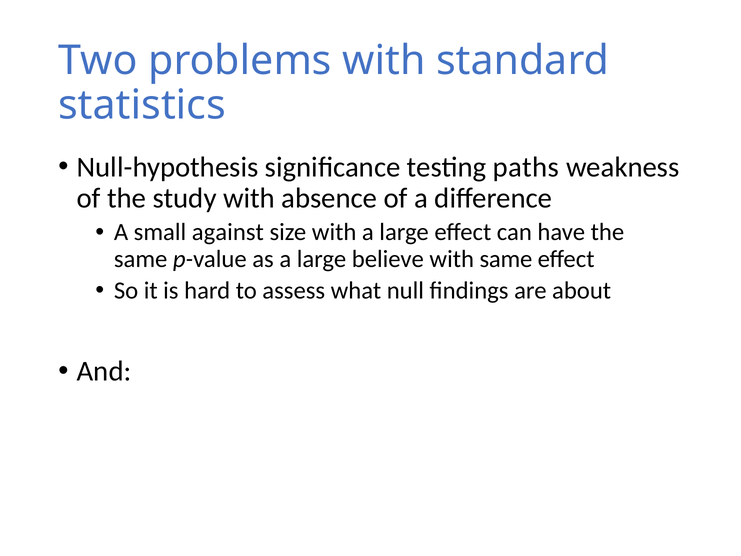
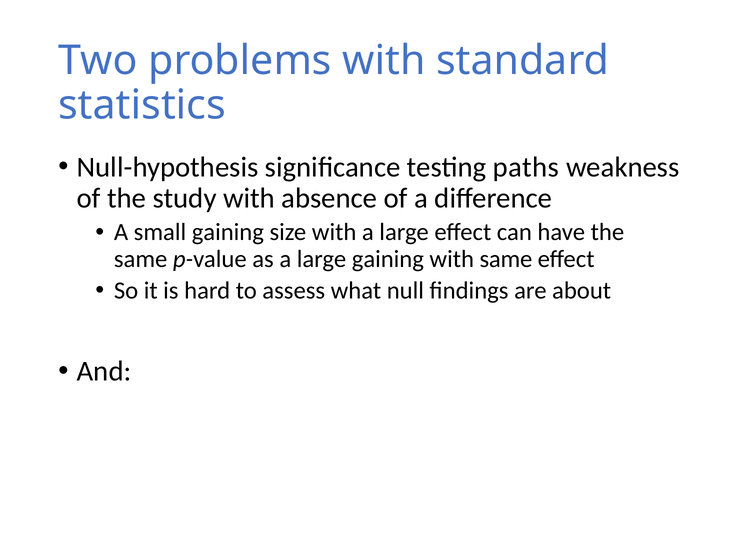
small against: against -> gaining
large believe: believe -> gaining
